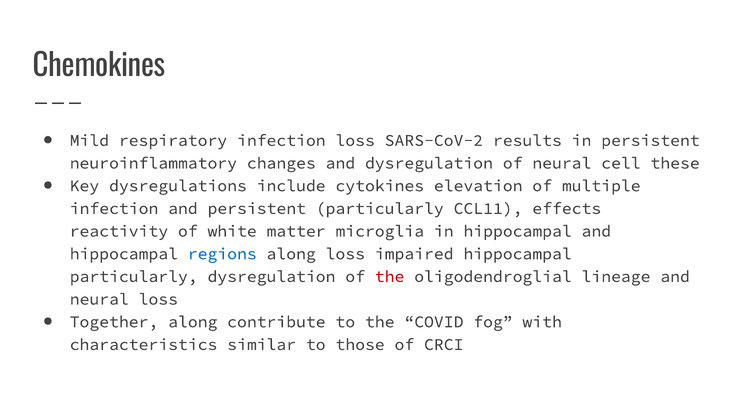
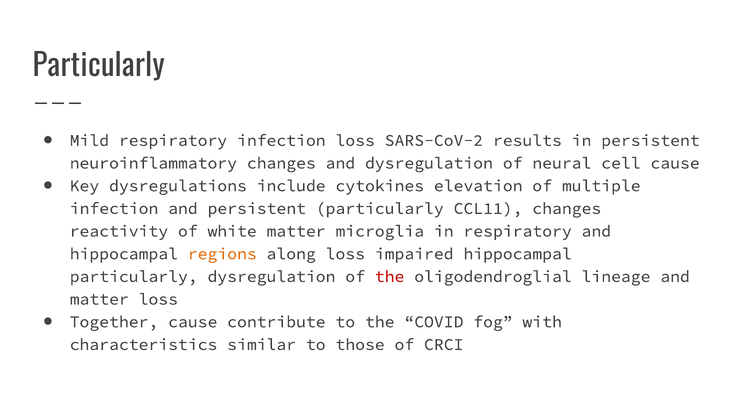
Chemokines at (99, 66): Chemokines -> Particularly
cell these: these -> cause
CCL11 effects: effects -> changes
in hippocampal: hippocampal -> respiratory
regions colour: blue -> orange
neural at (99, 299): neural -> matter
Together along: along -> cause
